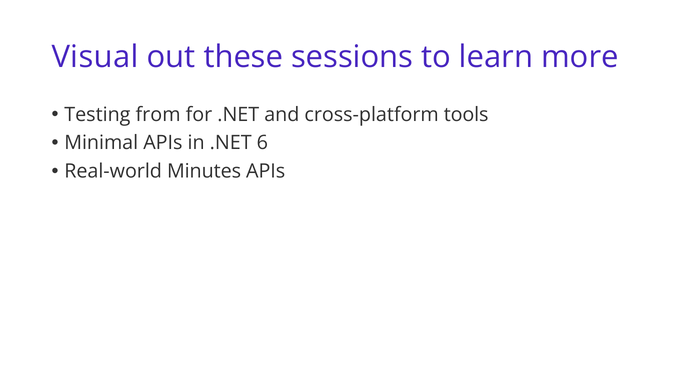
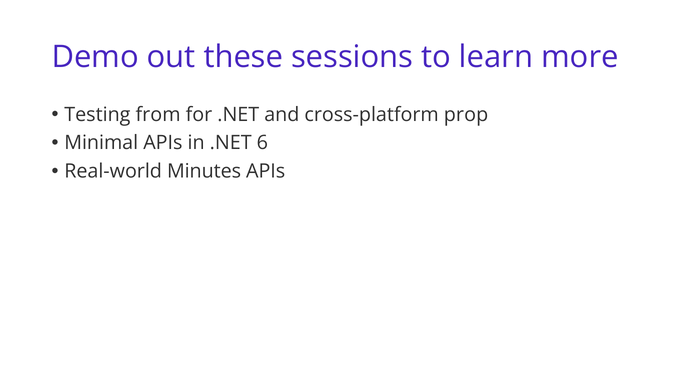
Visual: Visual -> Demo
tools: tools -> prop
